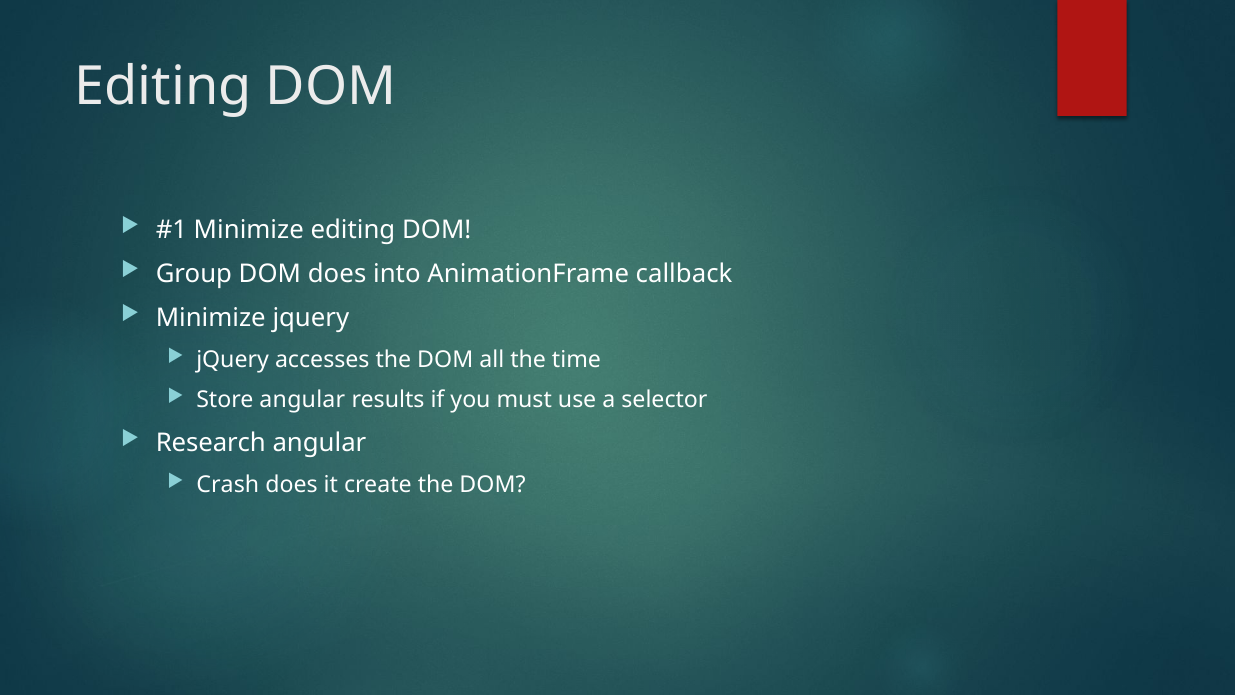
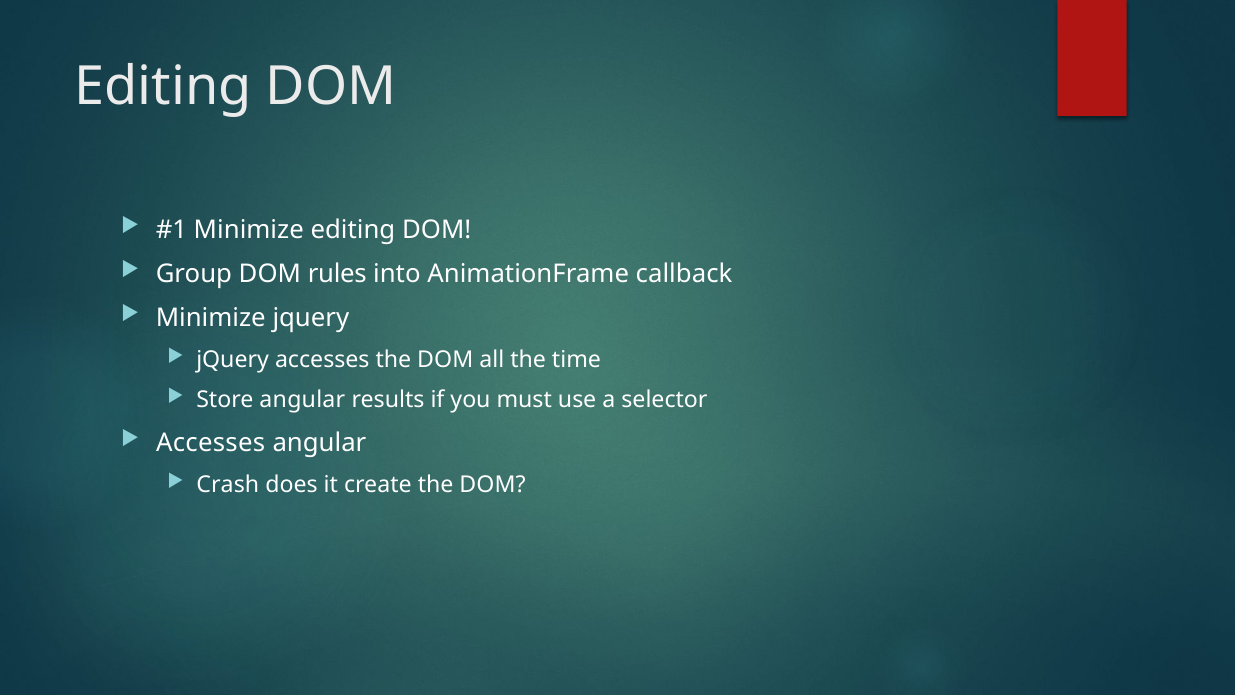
DOM does: does -> rules
Research at (211, 442): Research -> Accesses
